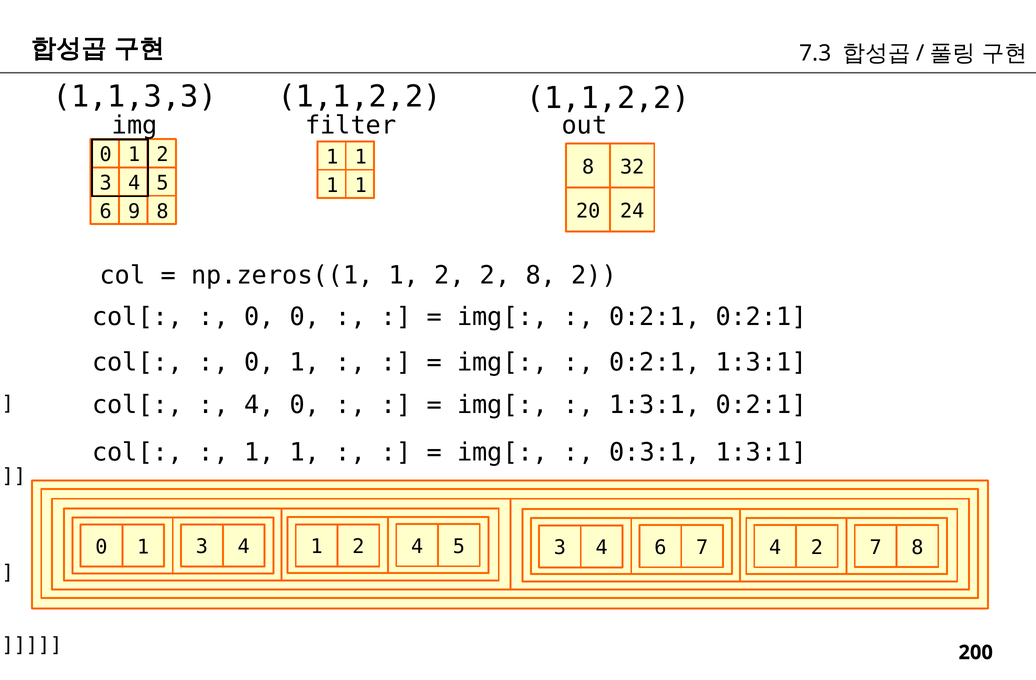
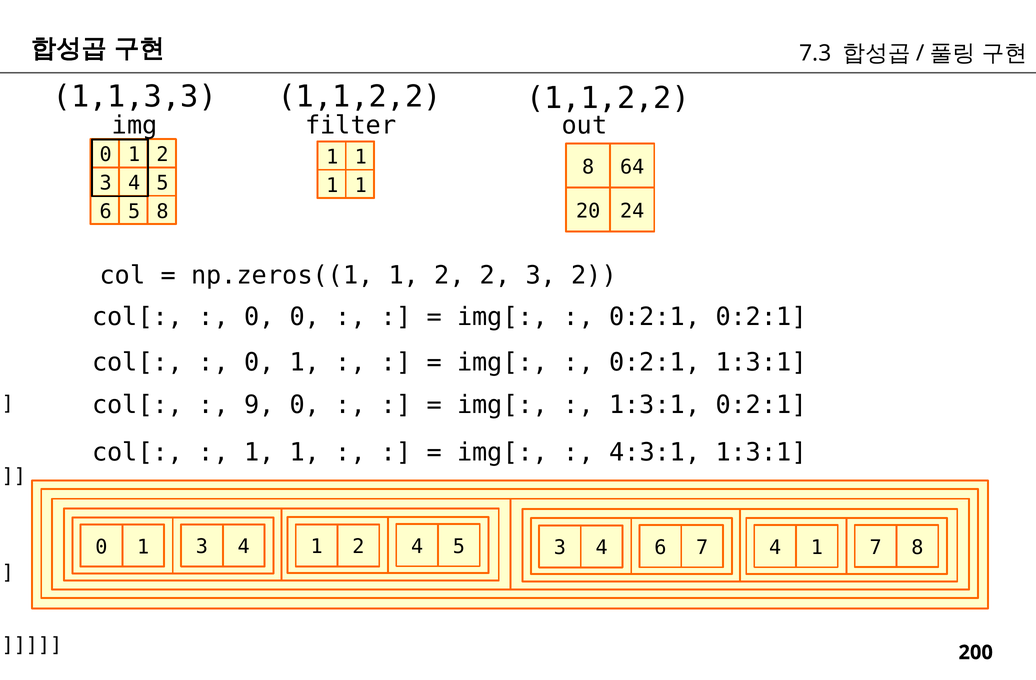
32: 32 -> 64
6 9: 9 -> 5
2 2 8: 8 -> 3
4 at (259, 405): 4 -> 9
0:3:1: 0:3:1 -> 4:3:1
7 4 2: 2 -> 1
